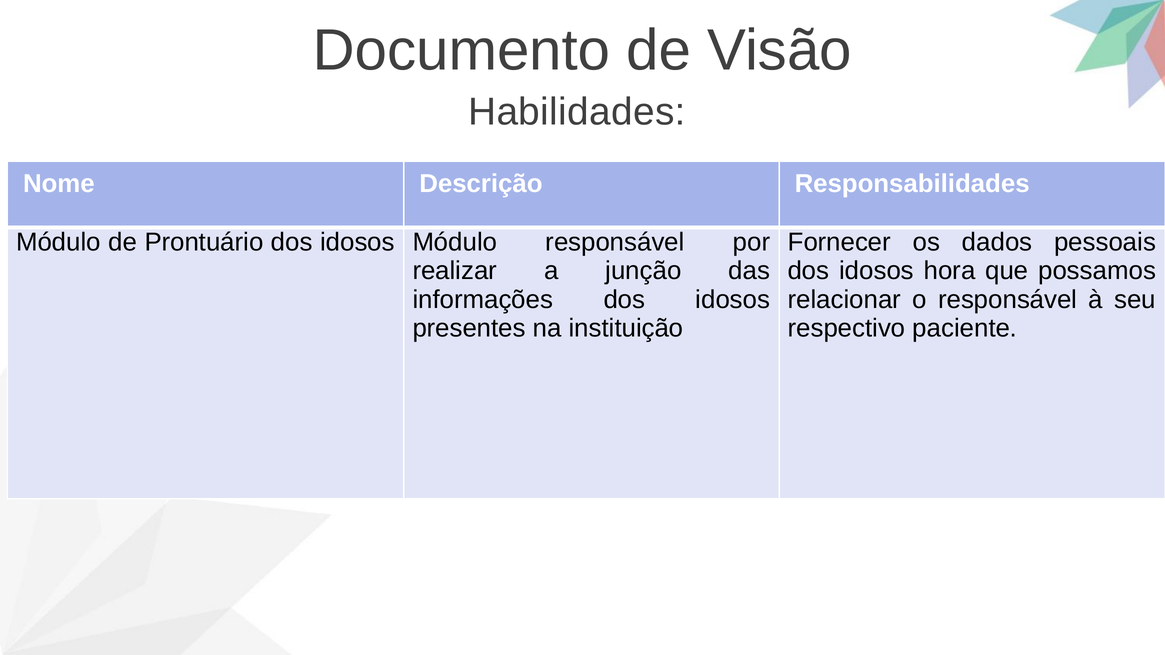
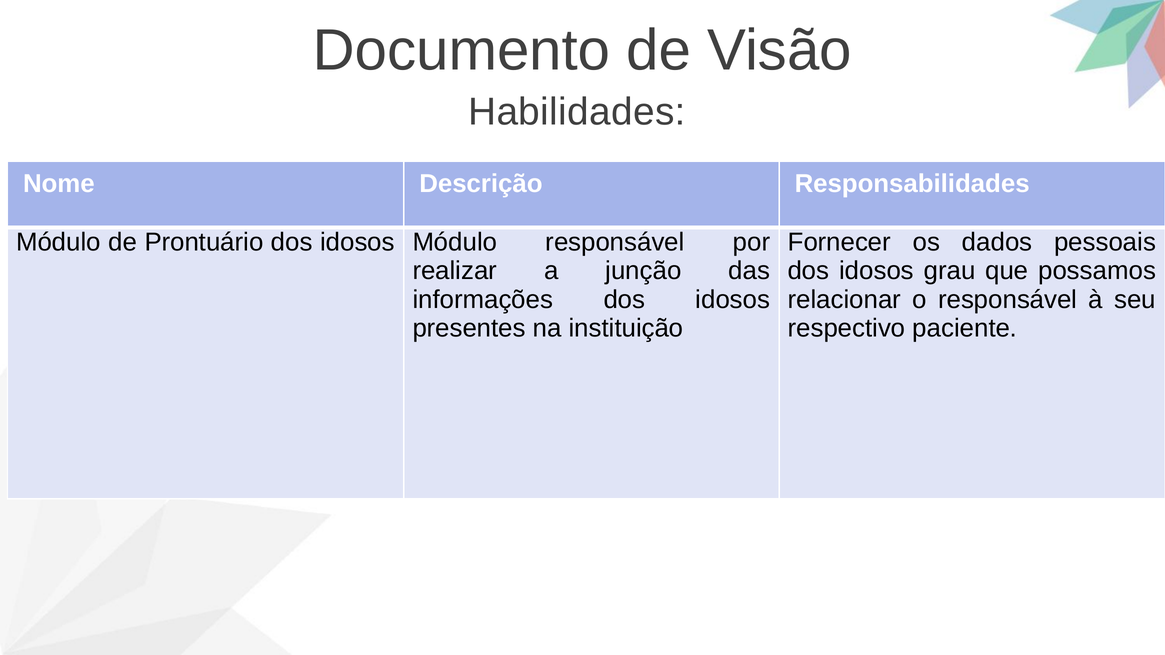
hora: hora -> grau
